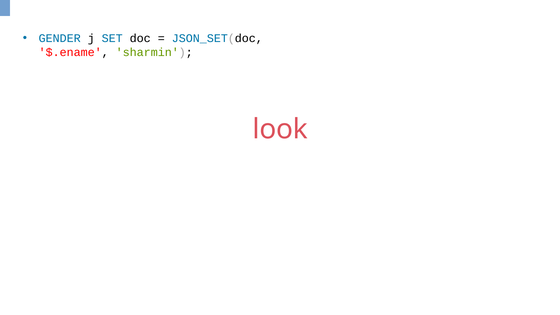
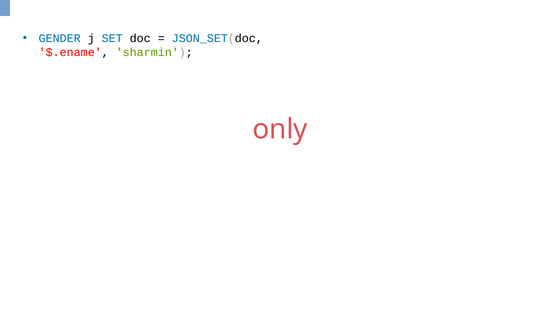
look: look -> only
